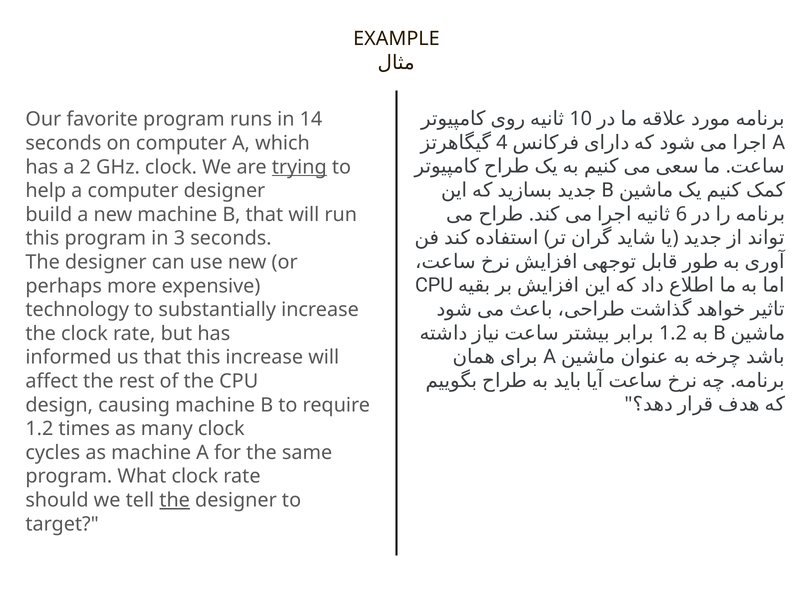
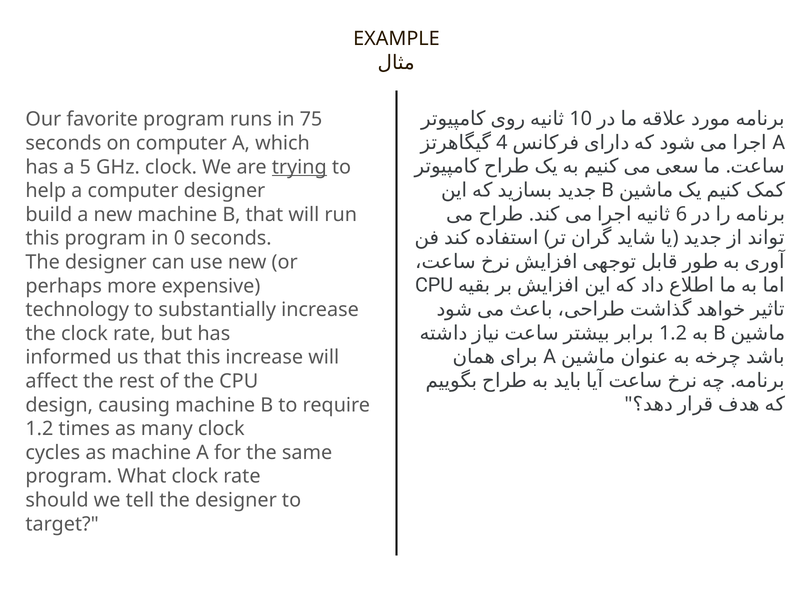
14: 14 -> 75
2: 2 -> 5
3: 3 -> 0
the at (175, 500) underline: present -> none
